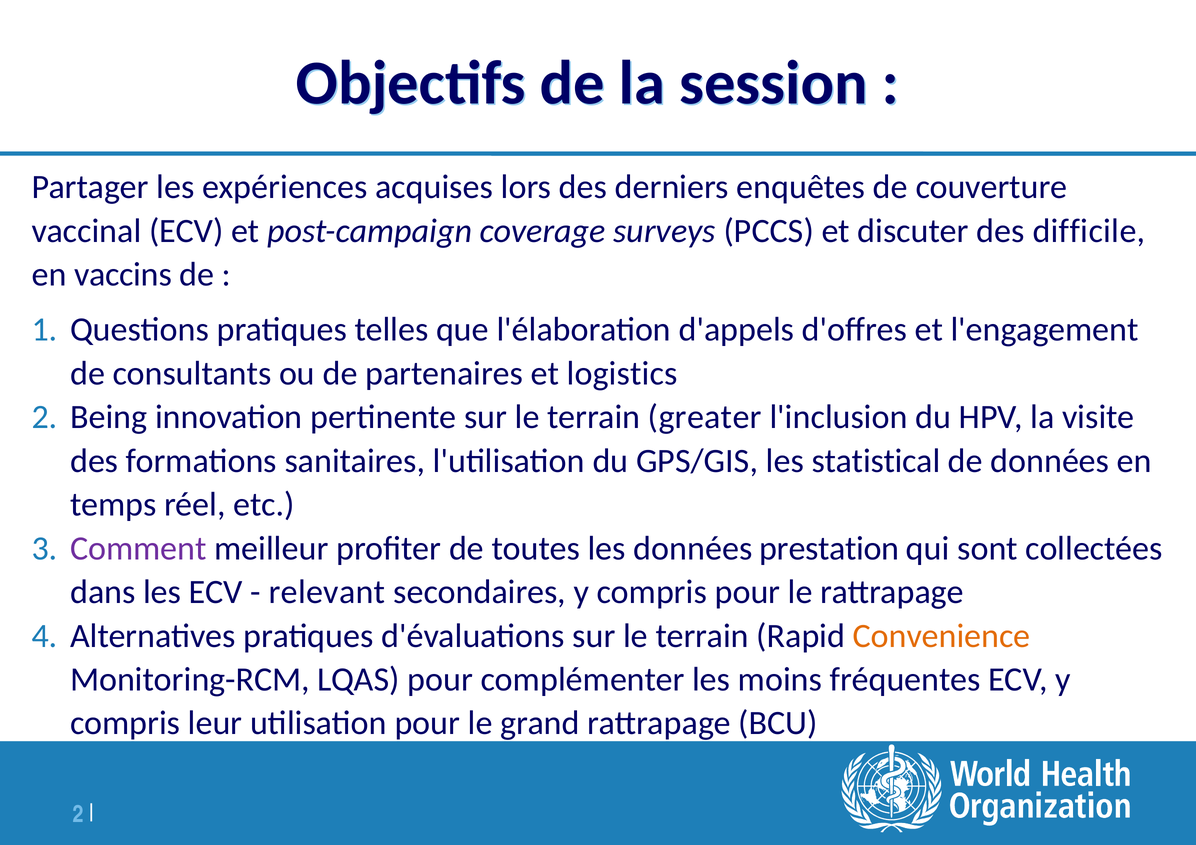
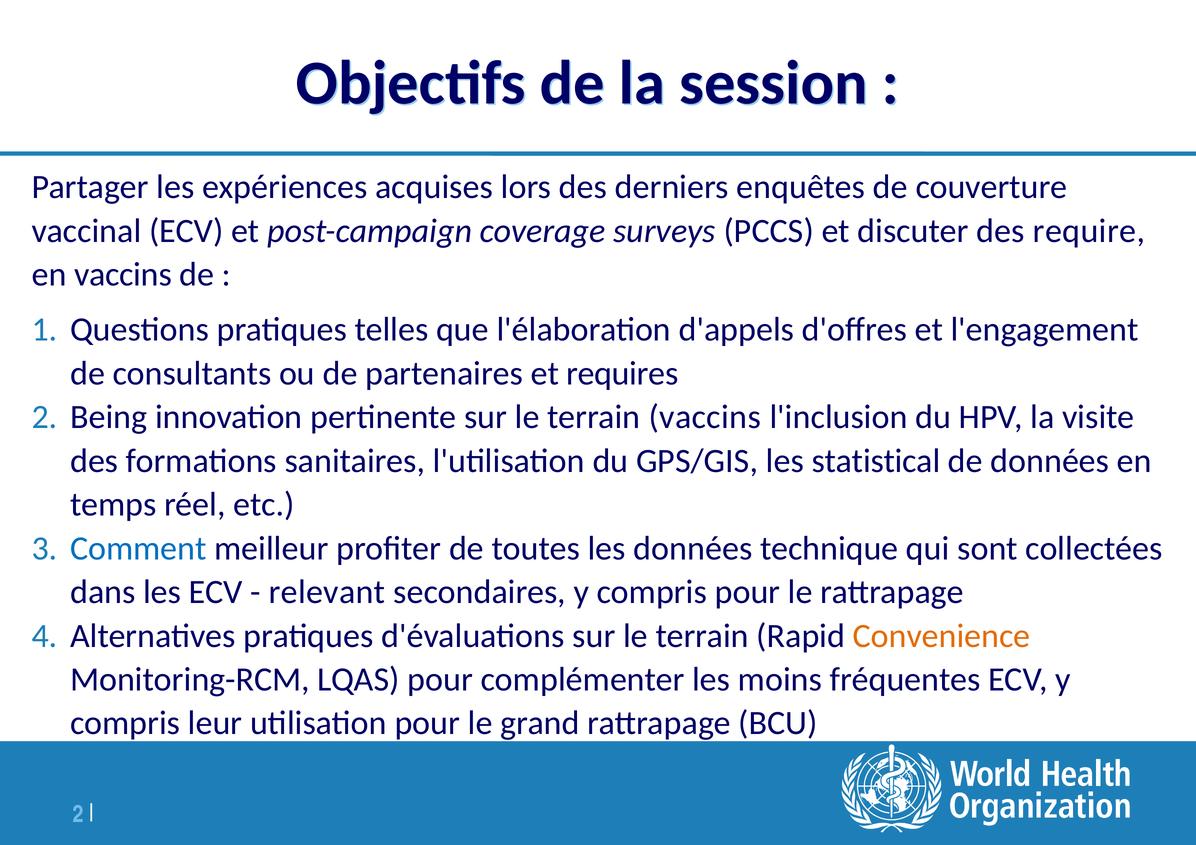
difficile: difficile -> require
logistics: logistics -> requires
terrain greater: greater -> vaccins
Comment colour: purple -> blue
prestation: prestation -> technique
